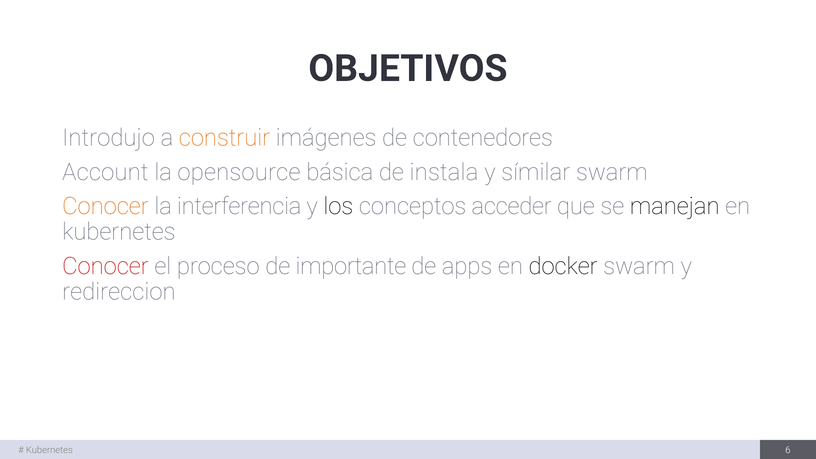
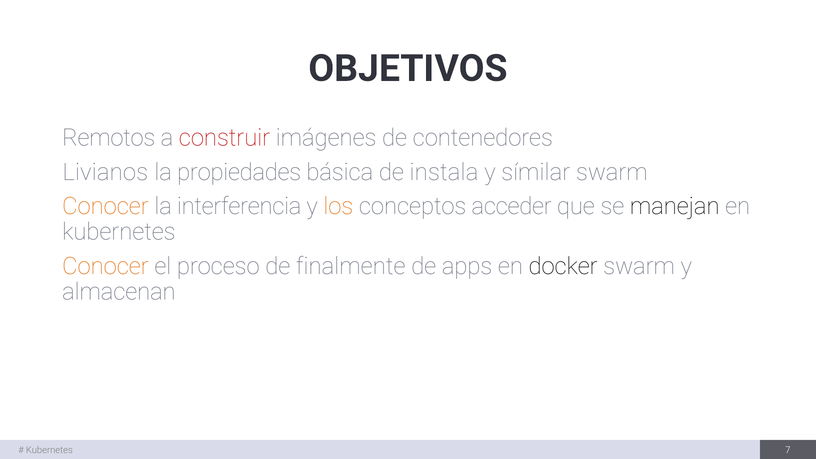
Introdujo: Introdujo -> Remotos
construir colour: orange -> red
Account: Account -> Livianos
opensource: opensource -> propiedades
los colour: black -> orange
Conocer at (105, 266) colour: red -> orange
importante: importante -> finalmente
redireccion: redireccion -> almacenan
6: 6 -> 7
